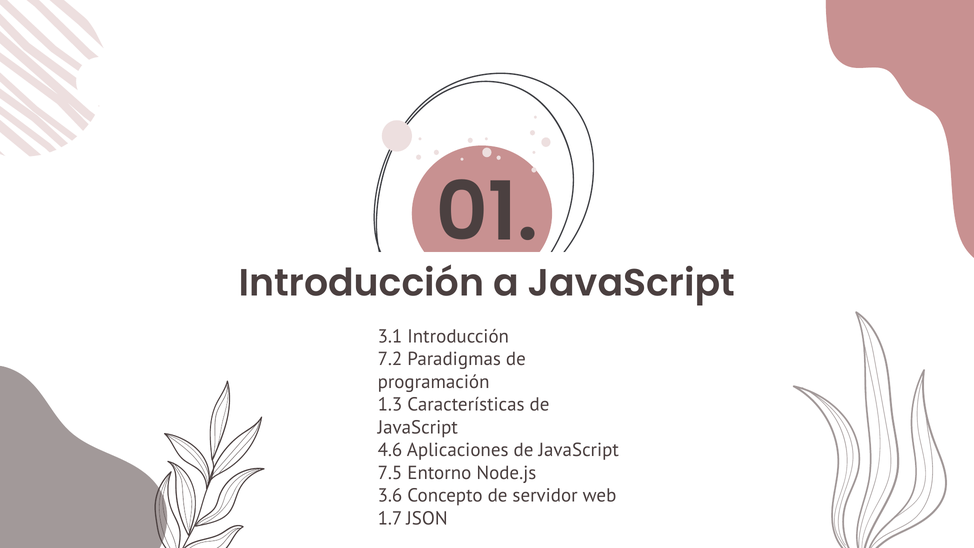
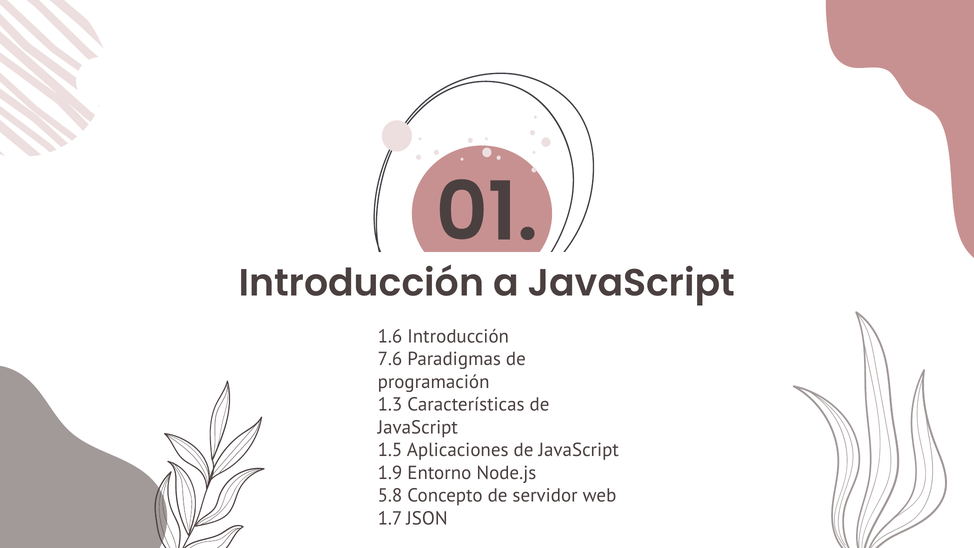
3.1: 3.1 -> 1.6
7.2: 7.2 -> 7.6
4.6: 4.6 -> 1.5
7.5: 7.5 -> 1.9
3.6: 3.6 -> 5.8
